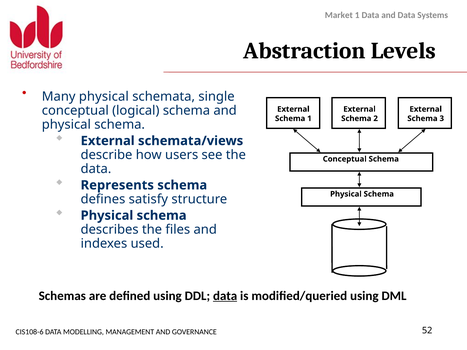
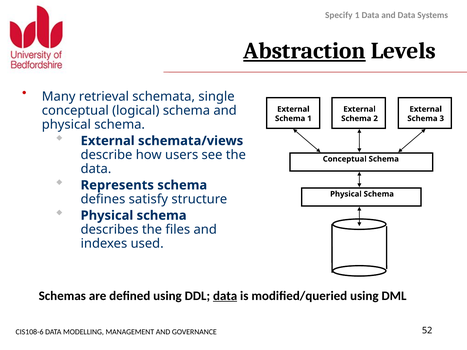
Market: Market -> Specify
Abstraction underline: none -> present
Many physical: physical -> retrieval
